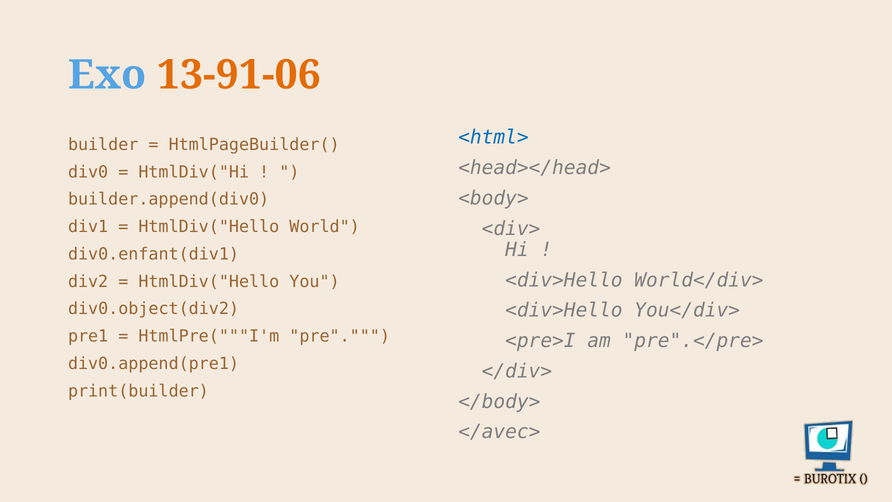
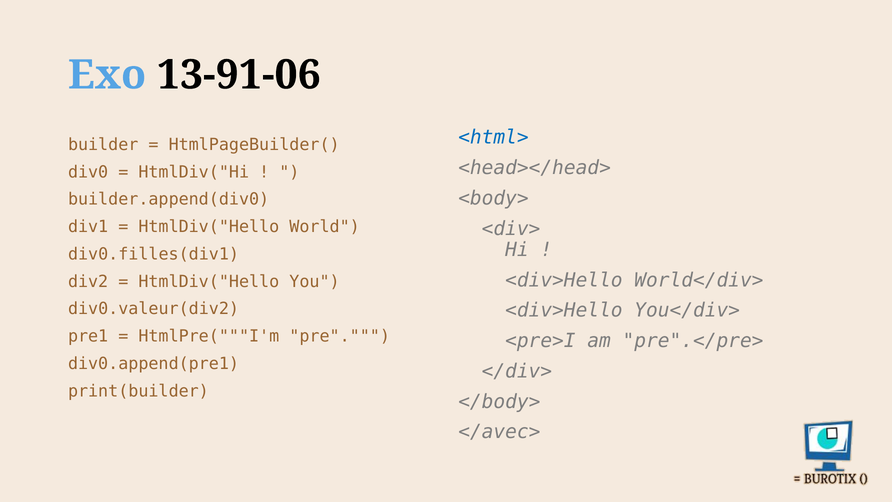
13-91-06 colour: orange -> black
div0.enfant(div1: div0.enfant(div1 -> div0.filles(div1
div0.object(div2: div0.object(div2 -> div0.valeur(div2
